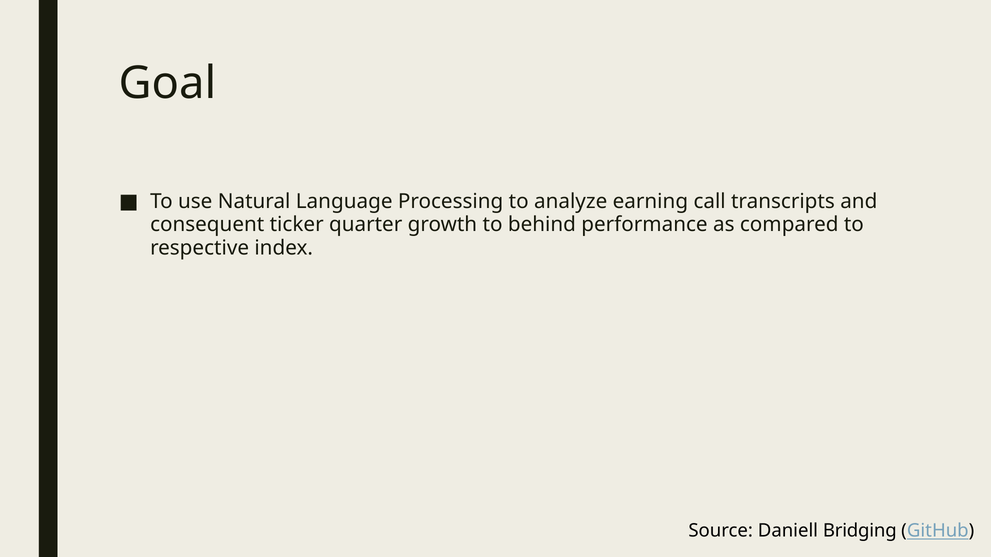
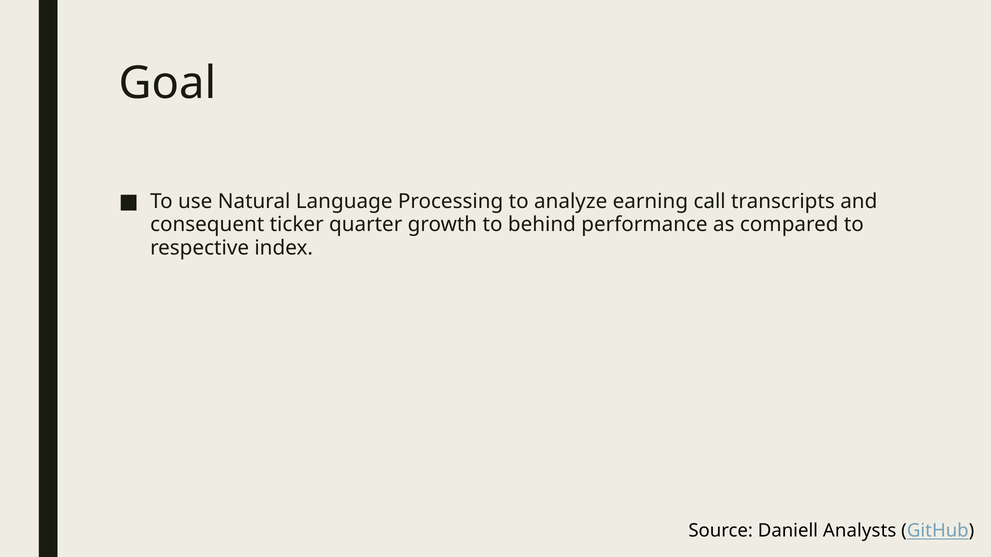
Bridging: Bridging -> Analysts
